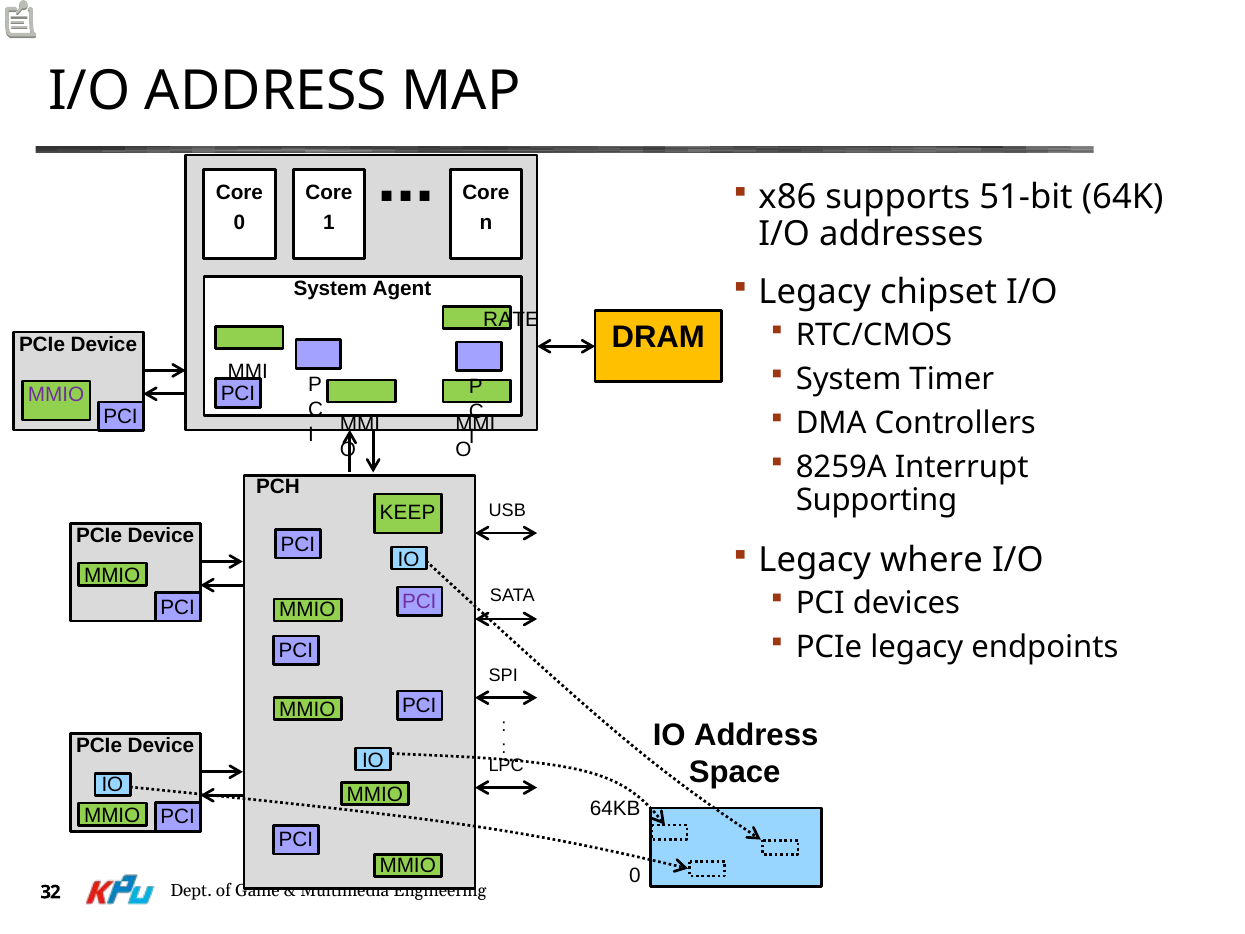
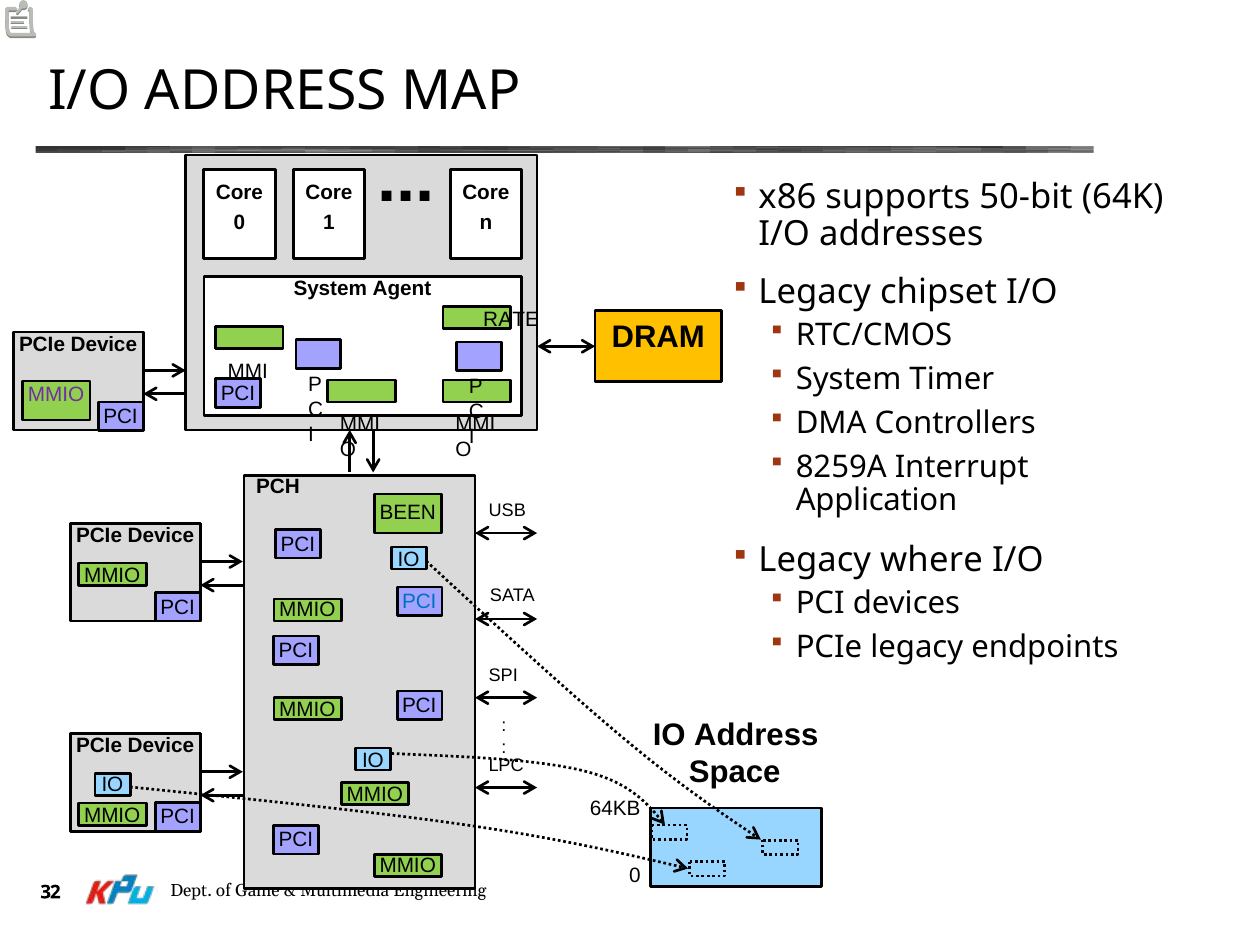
51-bit: 51-bit -> 50-bit
Supporting: Supporting -> Application
KEEP: KEEP -> BEEN
PCI at (419, 602) colour: purple -> blue
